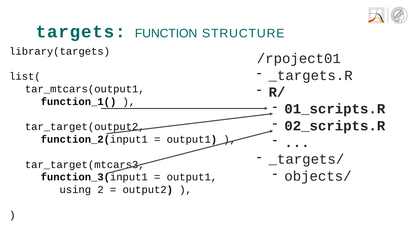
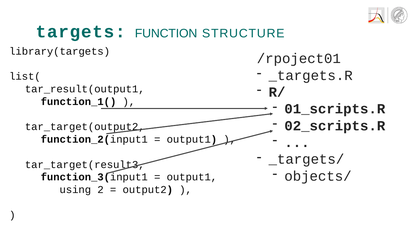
tar_mtcars(output1: tar_mtcars(output1 -> tar_result(output1
tar_target(mtcars3: tar_target(mtcars3 -> tar_target(result3
